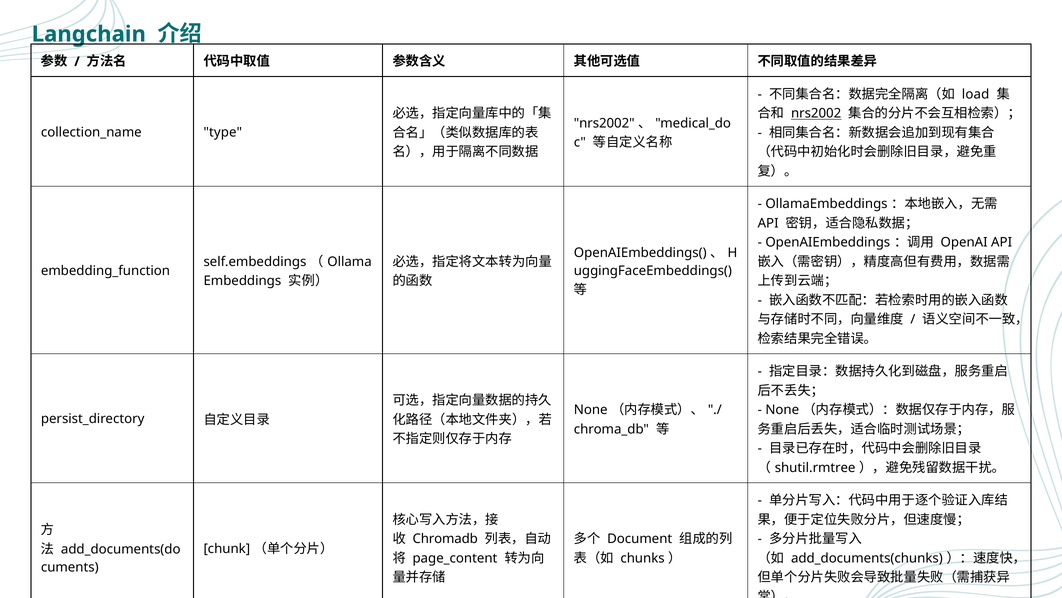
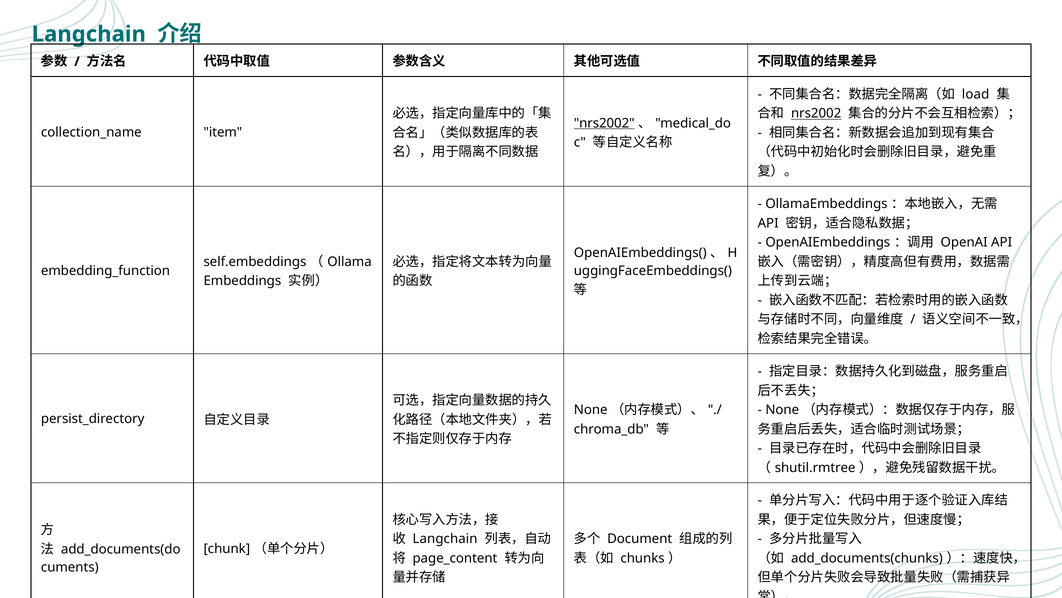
nrs2002 at (604, 123) underline: none -> present
type: type -> item
Chromadb at (445, 538): Chromadb -> Langchain
